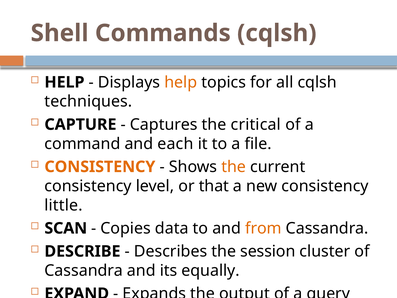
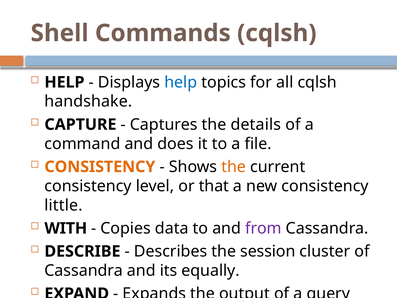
help at (181, 82) colour: orange -> blue
techniques: techniques -> handshake
critical: critical -> details
each: each -> does
SCAN: SCAN -> WITH
from colour: orange -> purple
